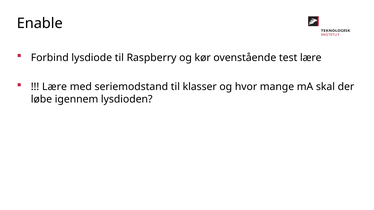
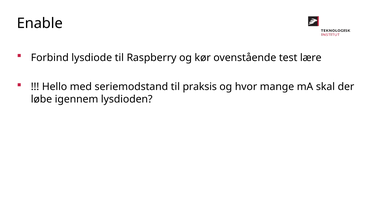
Lære at (55, 87): Lære -> Hello
klasser: klasser -> praksis
